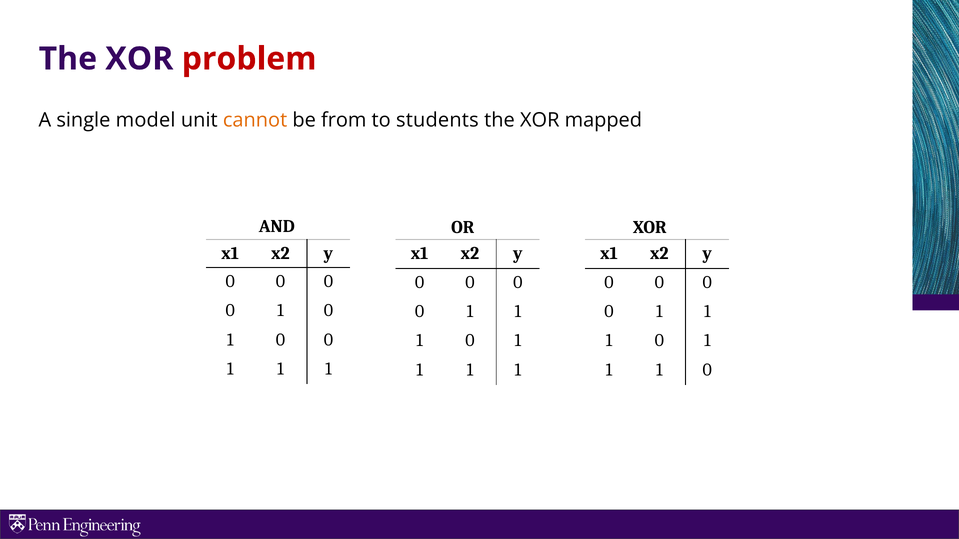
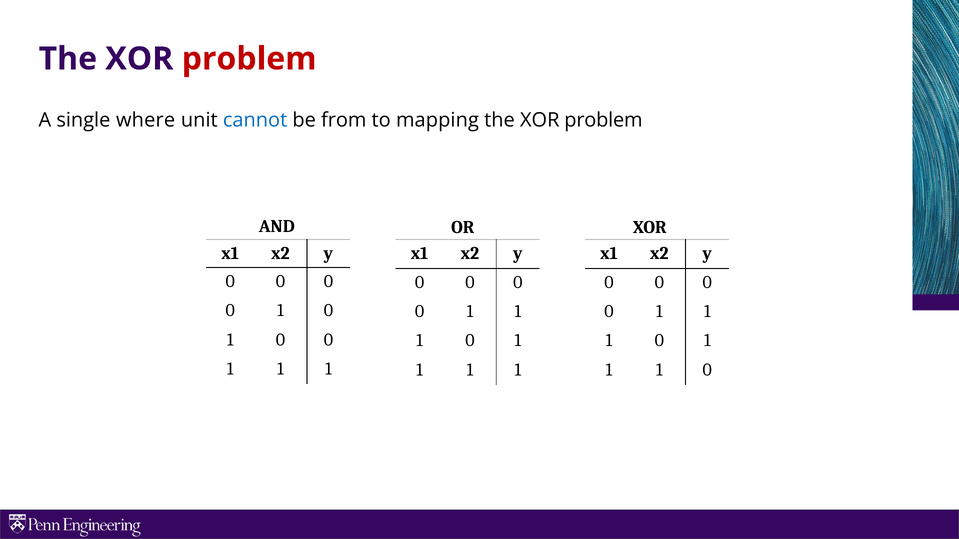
model: model -> where
cannot colour: orange -> blue
students: students -> mapping
mapped at (603, 120): mapped -> problem
